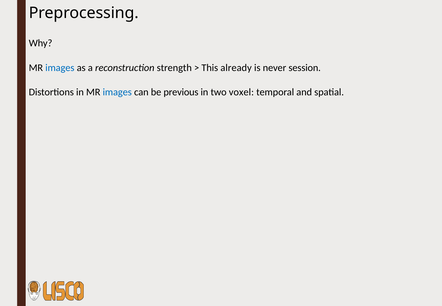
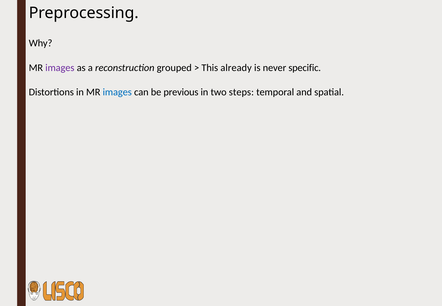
images at (60, 68) colour: blue -> purple
strength: strength -> grouped
session: session -> specific
voxel: voxel -> steps
